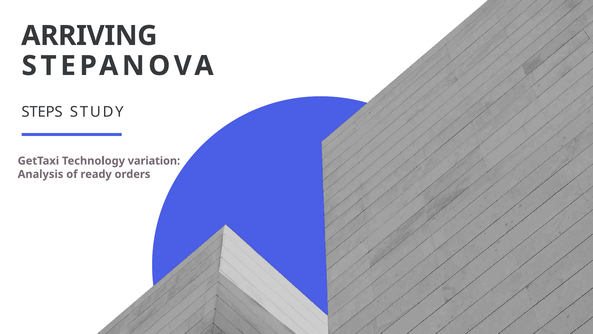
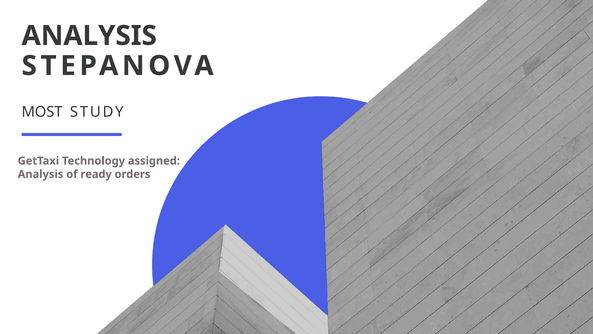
ARRIVING at (89, 36): ARRIVING -> ANALYSIS
STEPS: STEPS -> MOST
variation: variation -> assigned
